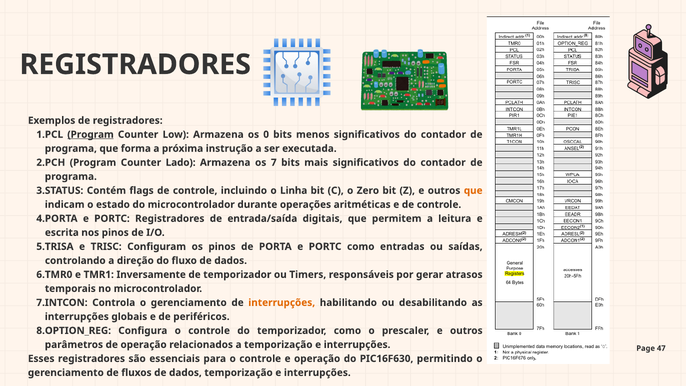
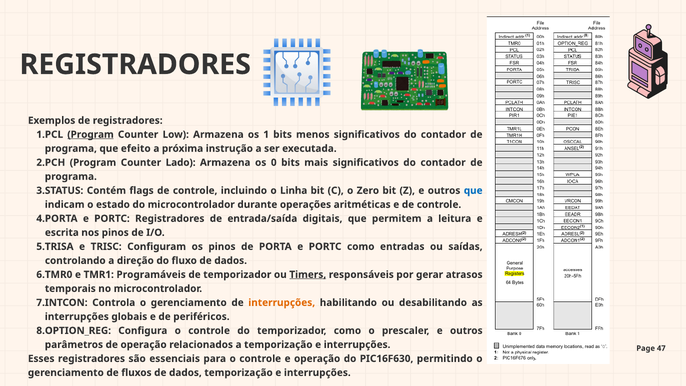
0: 0 -> 1
forma: forma -> efeito
7: 7 -> 0
que at (473, 190) colour: orange -> blue
Inversamente: Inversamente -> Programáveis
Timers underline: none -> present
